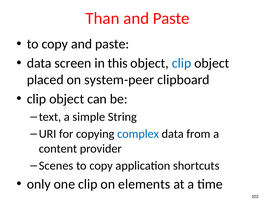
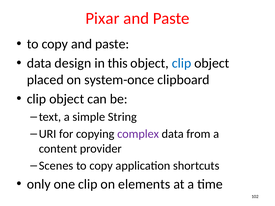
Than: Than -> Pixar
screen: screen -> design
system-peer: system-peer -> system-once
complex colour: blue -> purple
